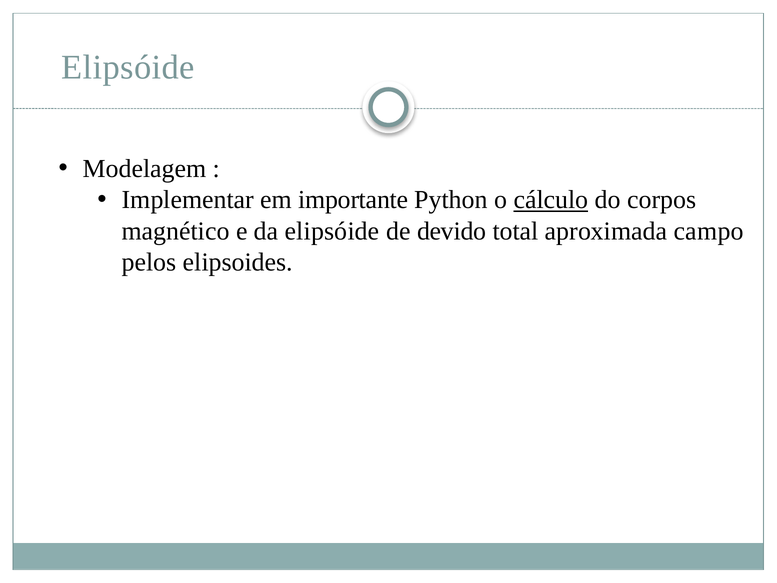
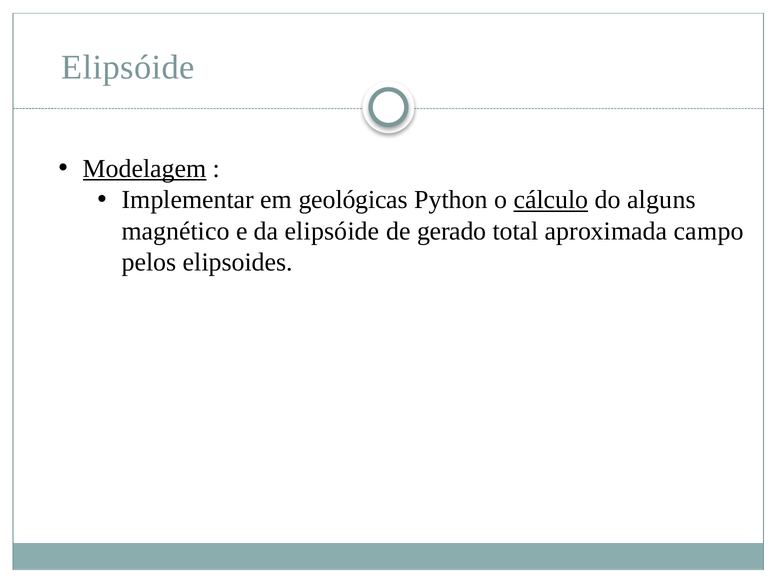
Modelagem underline: none -> present
importante: importante -> geológicas
corpos: corpos -> alguns
devido: devido -> gerado
